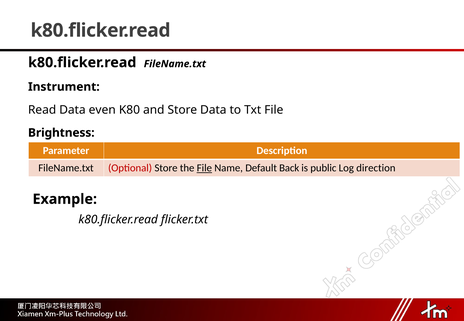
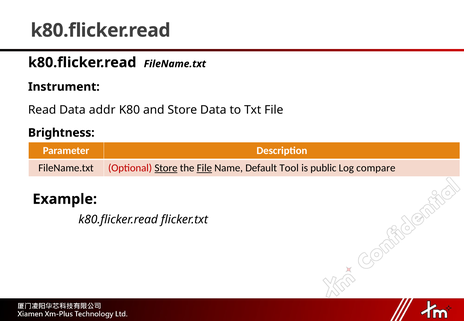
even: even -> addr
Store at (166, 168) underline: none -> present
Back: Back -> Tool
direction: direction -> compare
